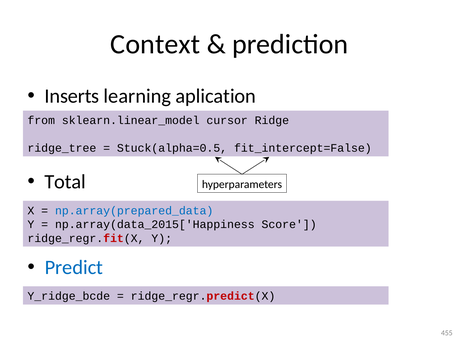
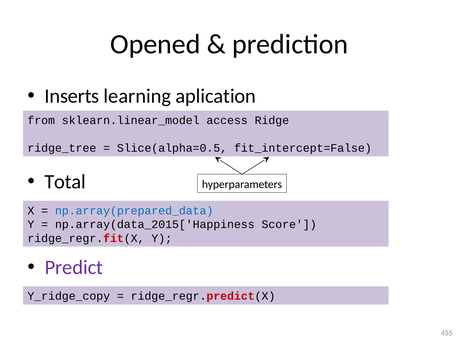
Context: Context -> Opened
cursor: cursor -> access
Stuck(alpha=0.5: Stuck(alpha=0.5 -> Slice(alpha=0.5
Predict colour: blue -> purple
Y_ridge_bcde: Y_ridge_bcde -> Y_ridge_copy
